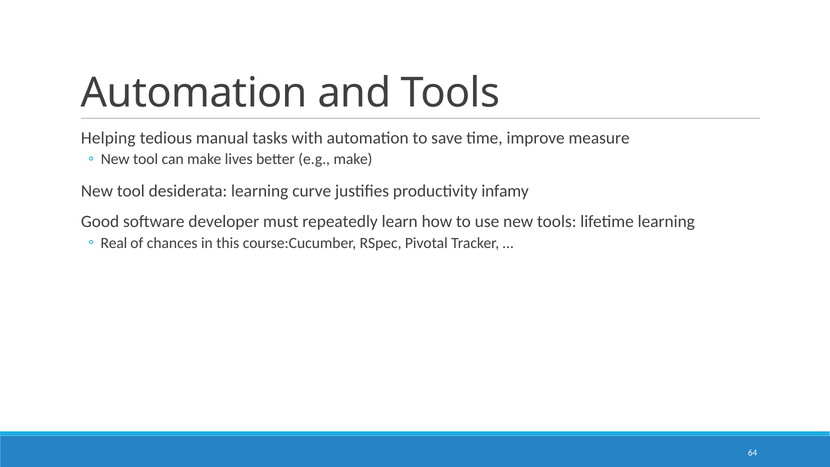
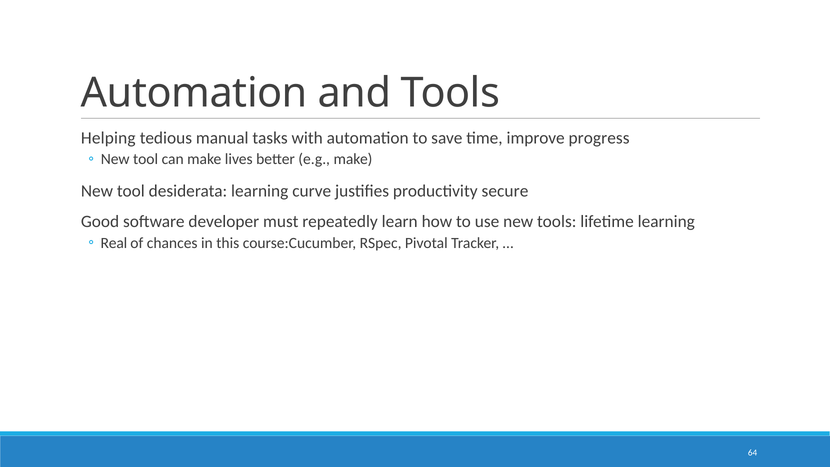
measure: measure -> progress
infamy: infamy -> secure
